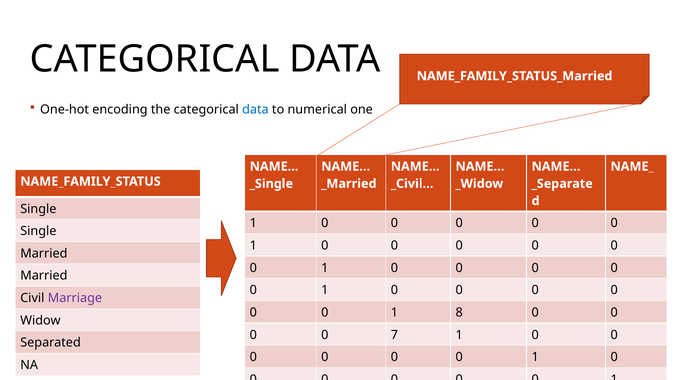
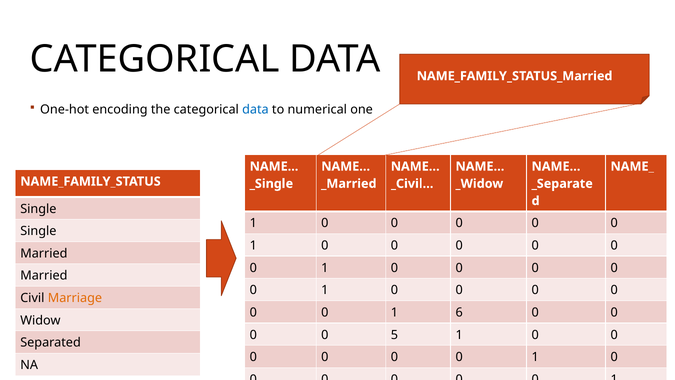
Marriage colour: purple -> orange
8: 8 -> 6
7: 7 -> 5
